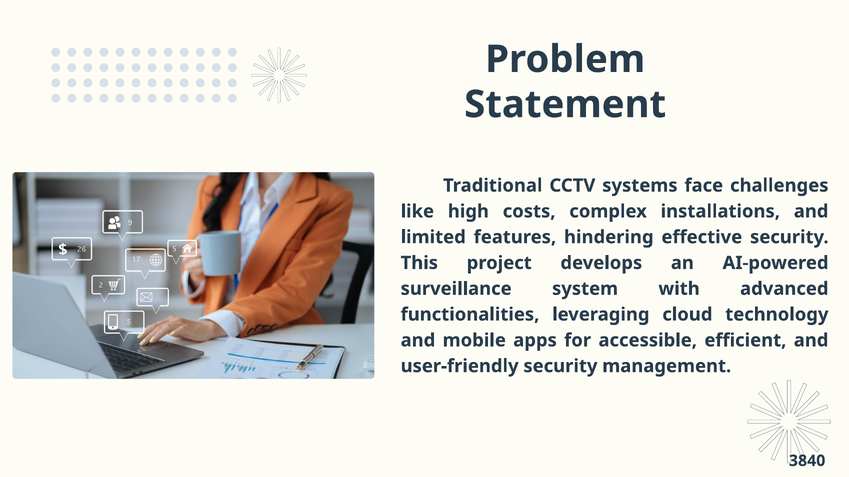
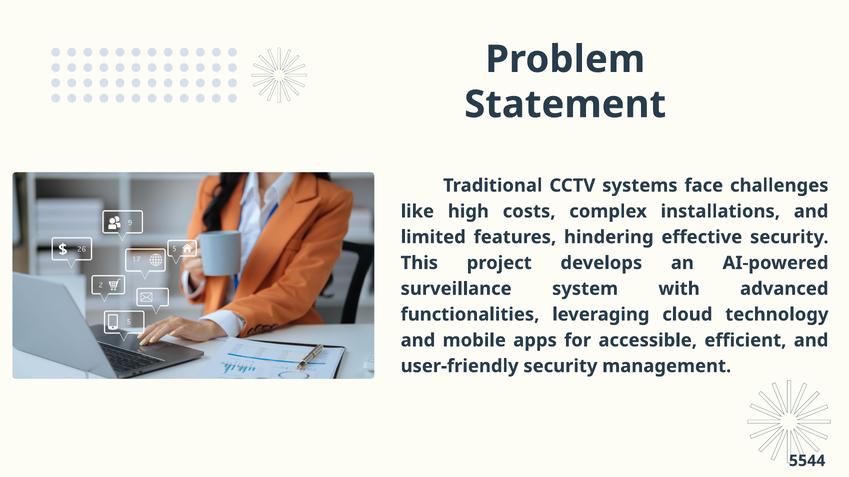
3840: 3840 -> 5544
